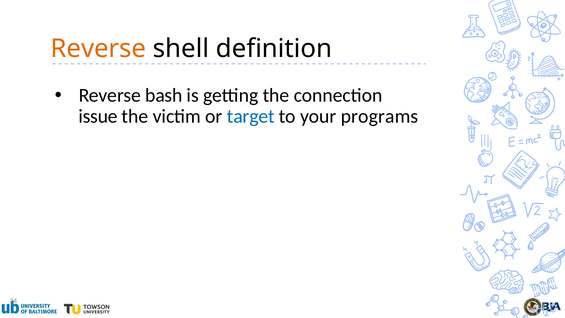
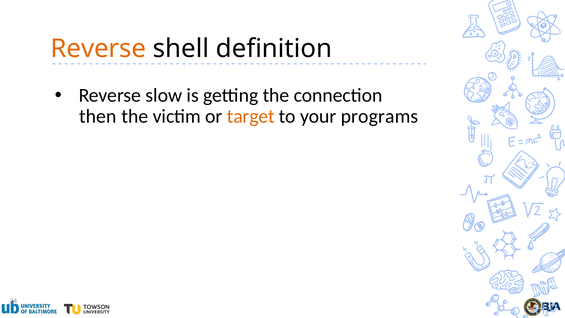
bash: bash -> slow
issue: issue -> then
target colour: blue -> orange
